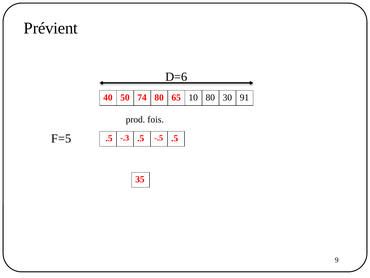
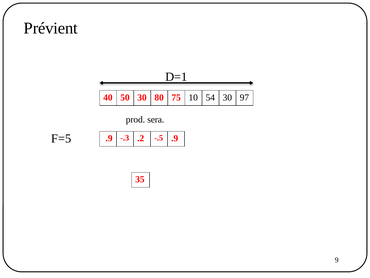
D=6: D=6 -> D=1
50 74: 74 -> 30
65: 65 -> 75
10 80: 80 -> 54
91: 91 -> 97
fois: fois -> sera
F=5 .5: .5 -> .9
-.3 .5: .5 -> .2
-.5 .5: .5 -> .9
